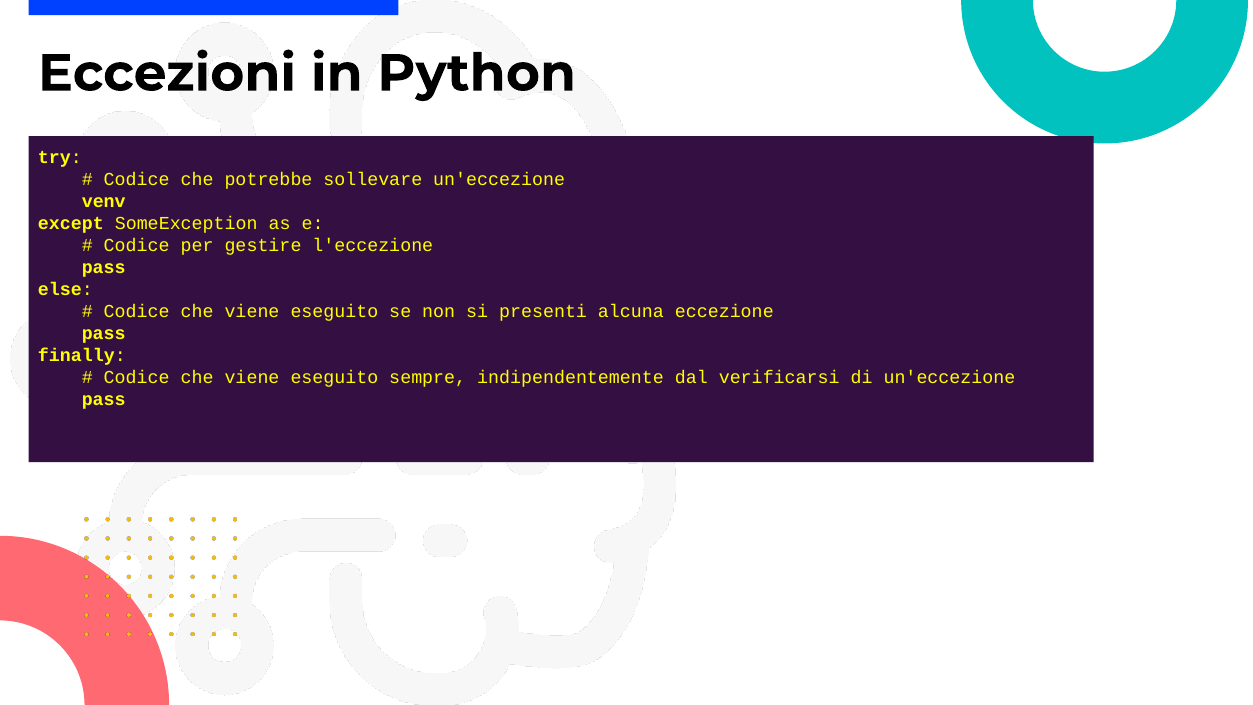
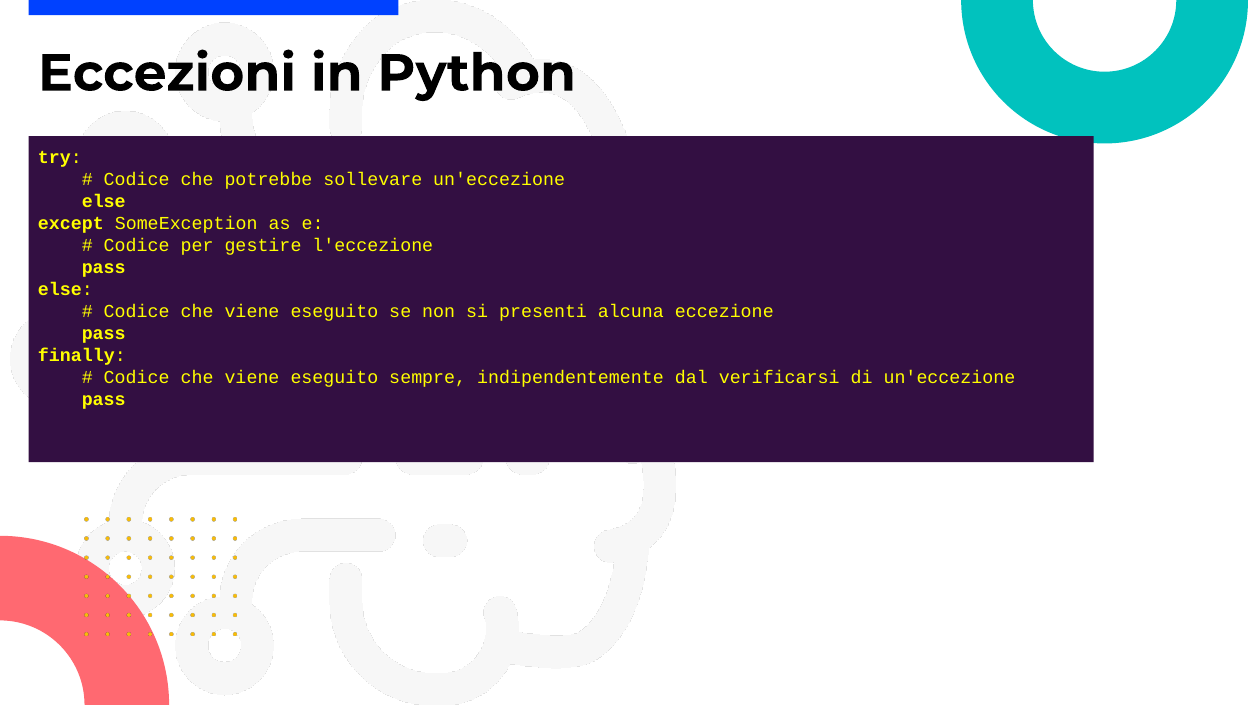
venv at (104, 202): venv -> else
